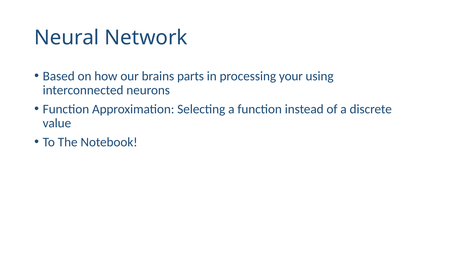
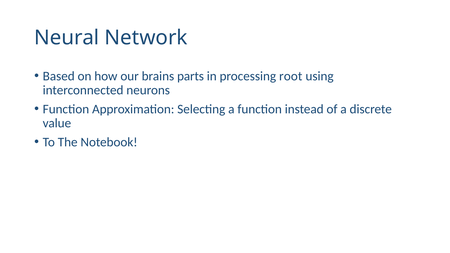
your: your -> root
